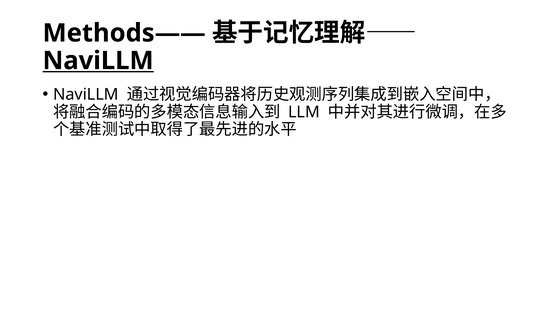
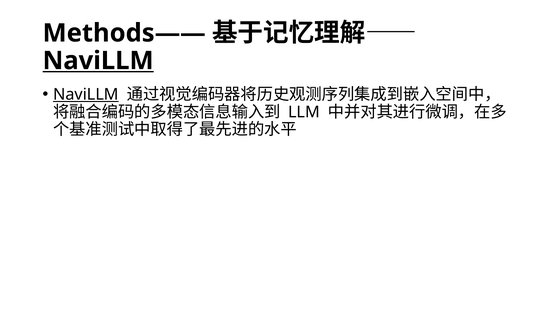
NaviLLM at (86, 94) underline: none -> present
